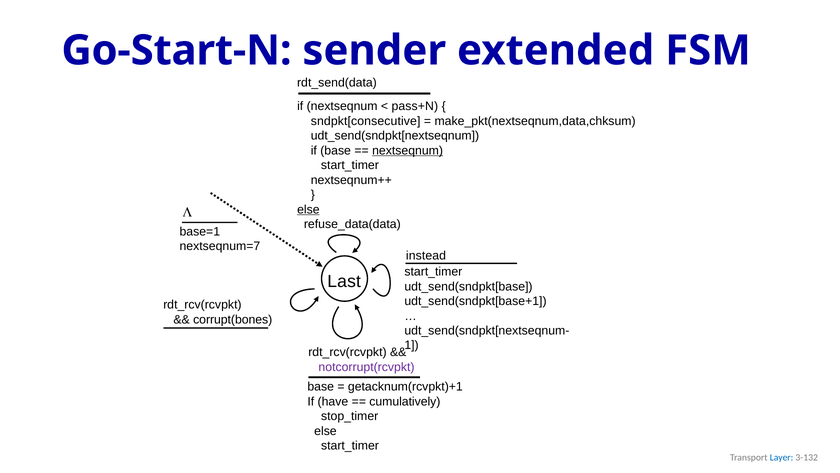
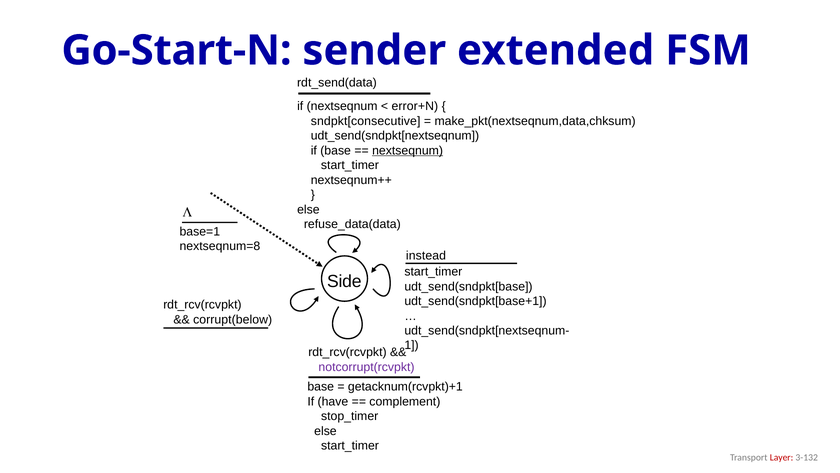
pass+N: pass+N -> error+N
else at (308, 209) underline: present -> none
nextseqnum=7: nextseqnum=7 -> nextseqnum=8
Last: Last -> Side
corrupt(bones: corrupt(bones -> corrupt(below
cumulatively: cumulatively -> complement
Layer colour: blue -> red
